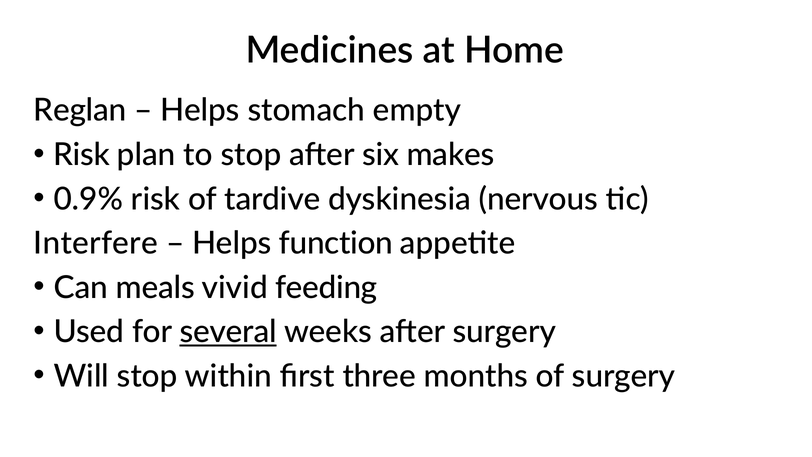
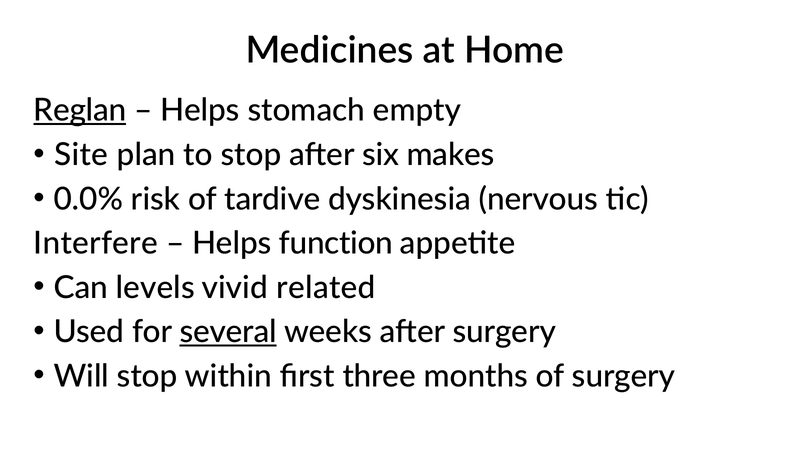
Reglan underline: none -> present
Risk at (81, 155): Risk -> Site
0.9%: 0.9% -> 0.0%
meals: meals -> levels
feeding: feeding -> related
